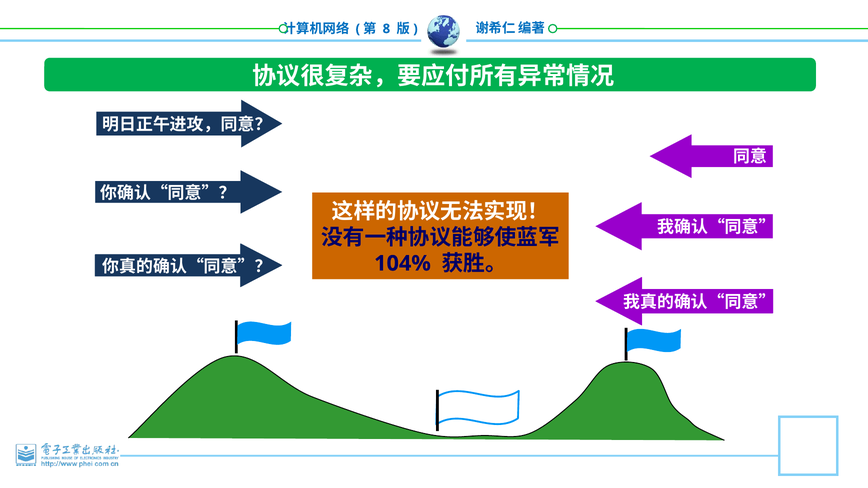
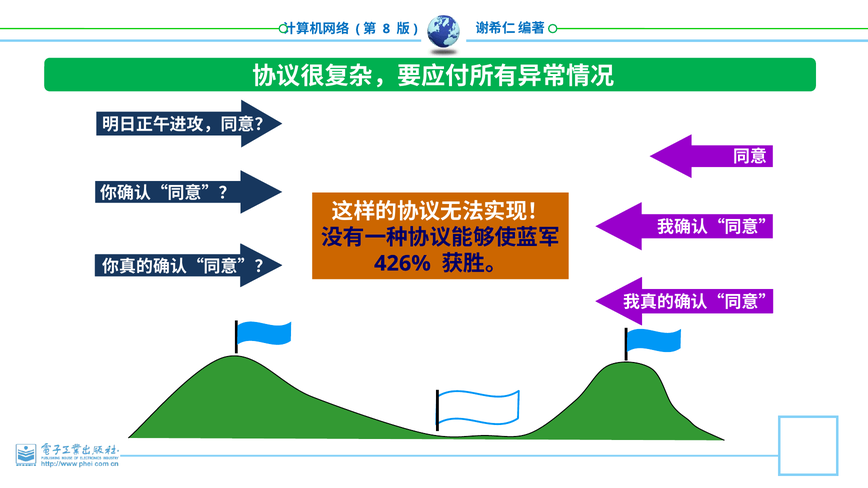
104%: 104% -> 426%
